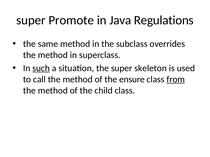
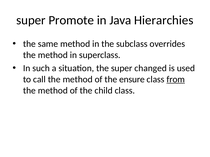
Regulations: Regulations -> Hierarchies
such underline: present -> none
skeleton: skeleton -> changed
